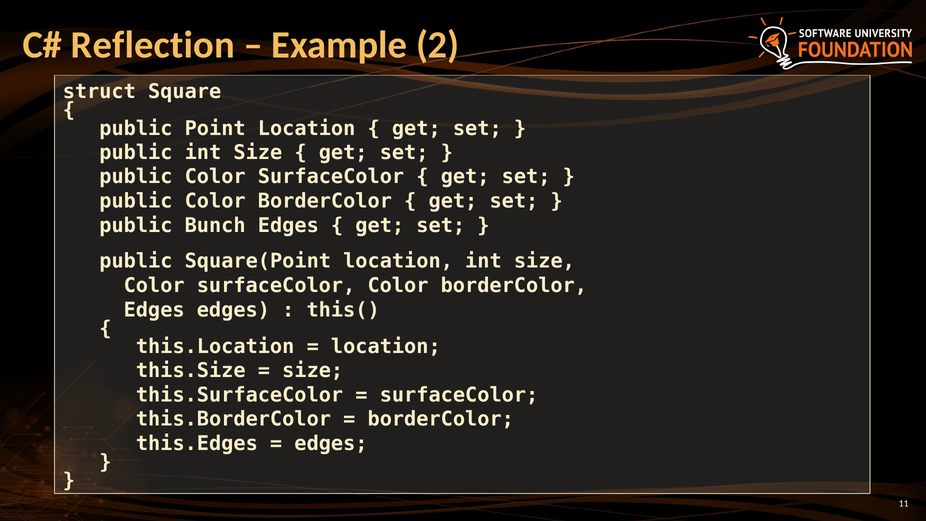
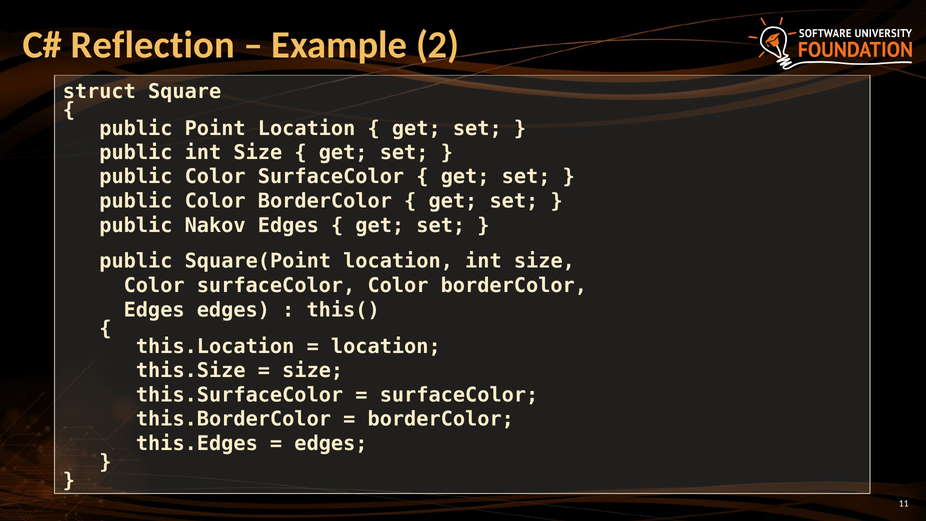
Bunch: Bunch -> Nakov
